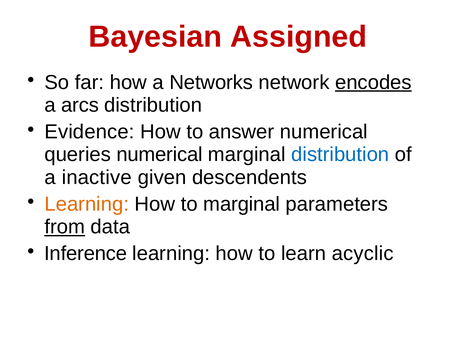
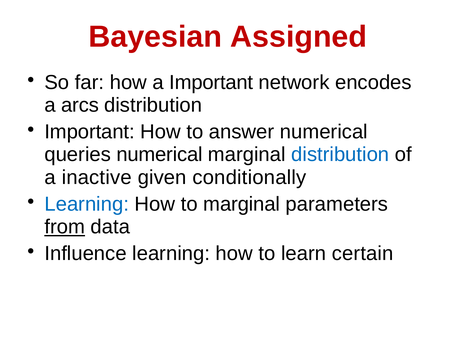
a Networks: Networks -> Important
encodes underline: present -> none
Evidence at (89, 132): Evidence -> Important
descendents: descendents -> conditionally
Learning at (87, 204) colour: orange -> blue
Inference: Inference -> Influence
acyclic: acyclic -> certain
